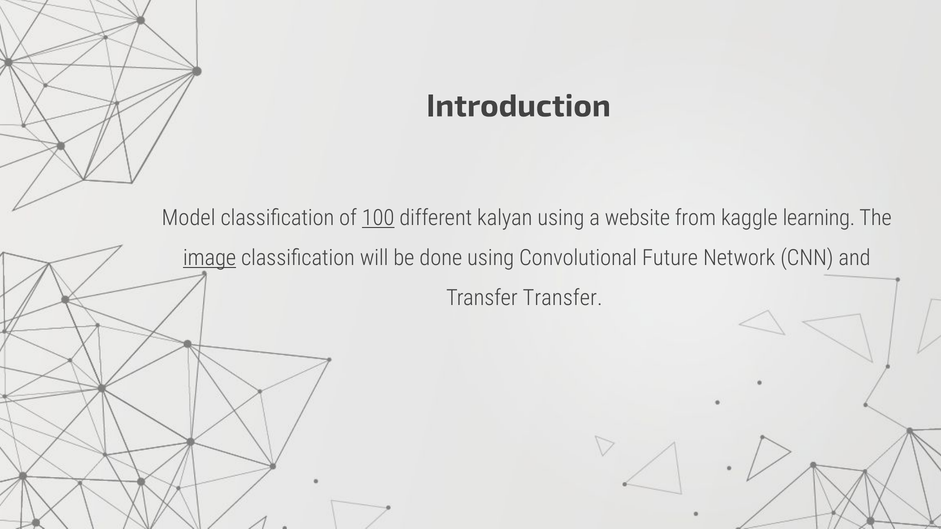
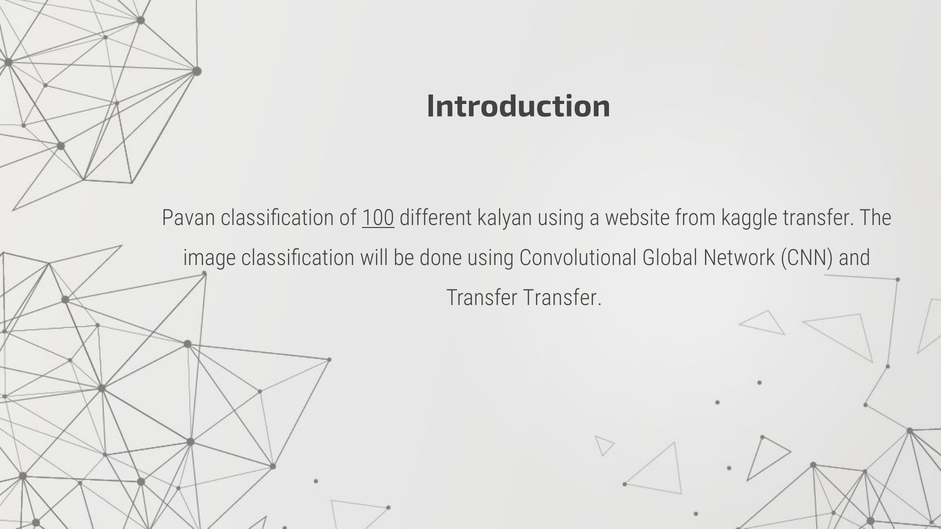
Model: Model -> Pavan
kaggle learning: learning -> transfer
image underline: present -> none
Future: Future -> Global
